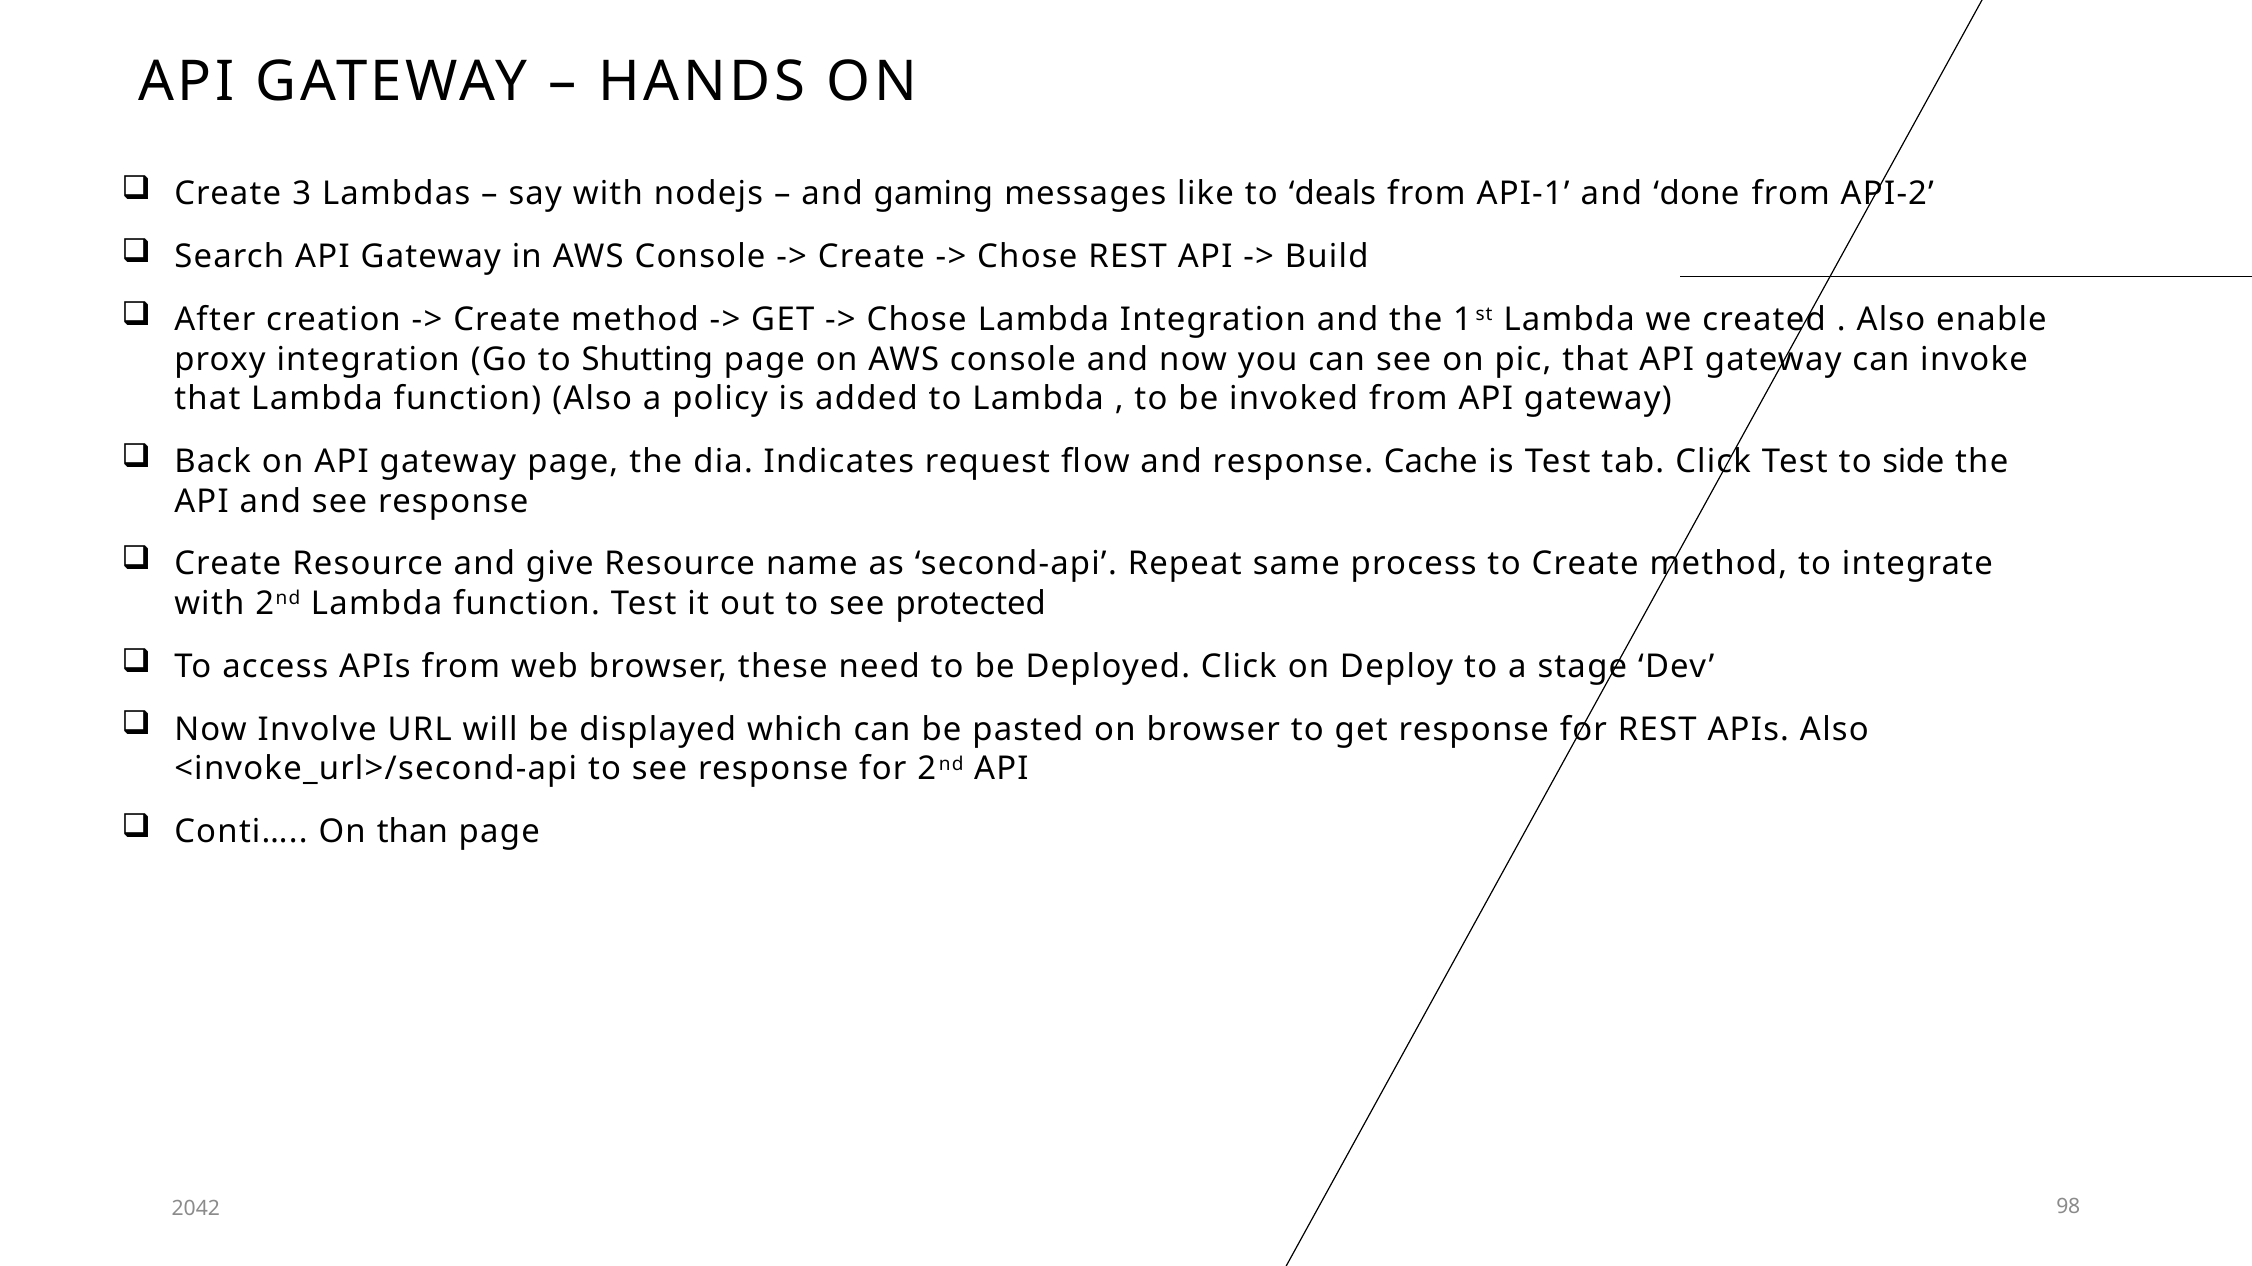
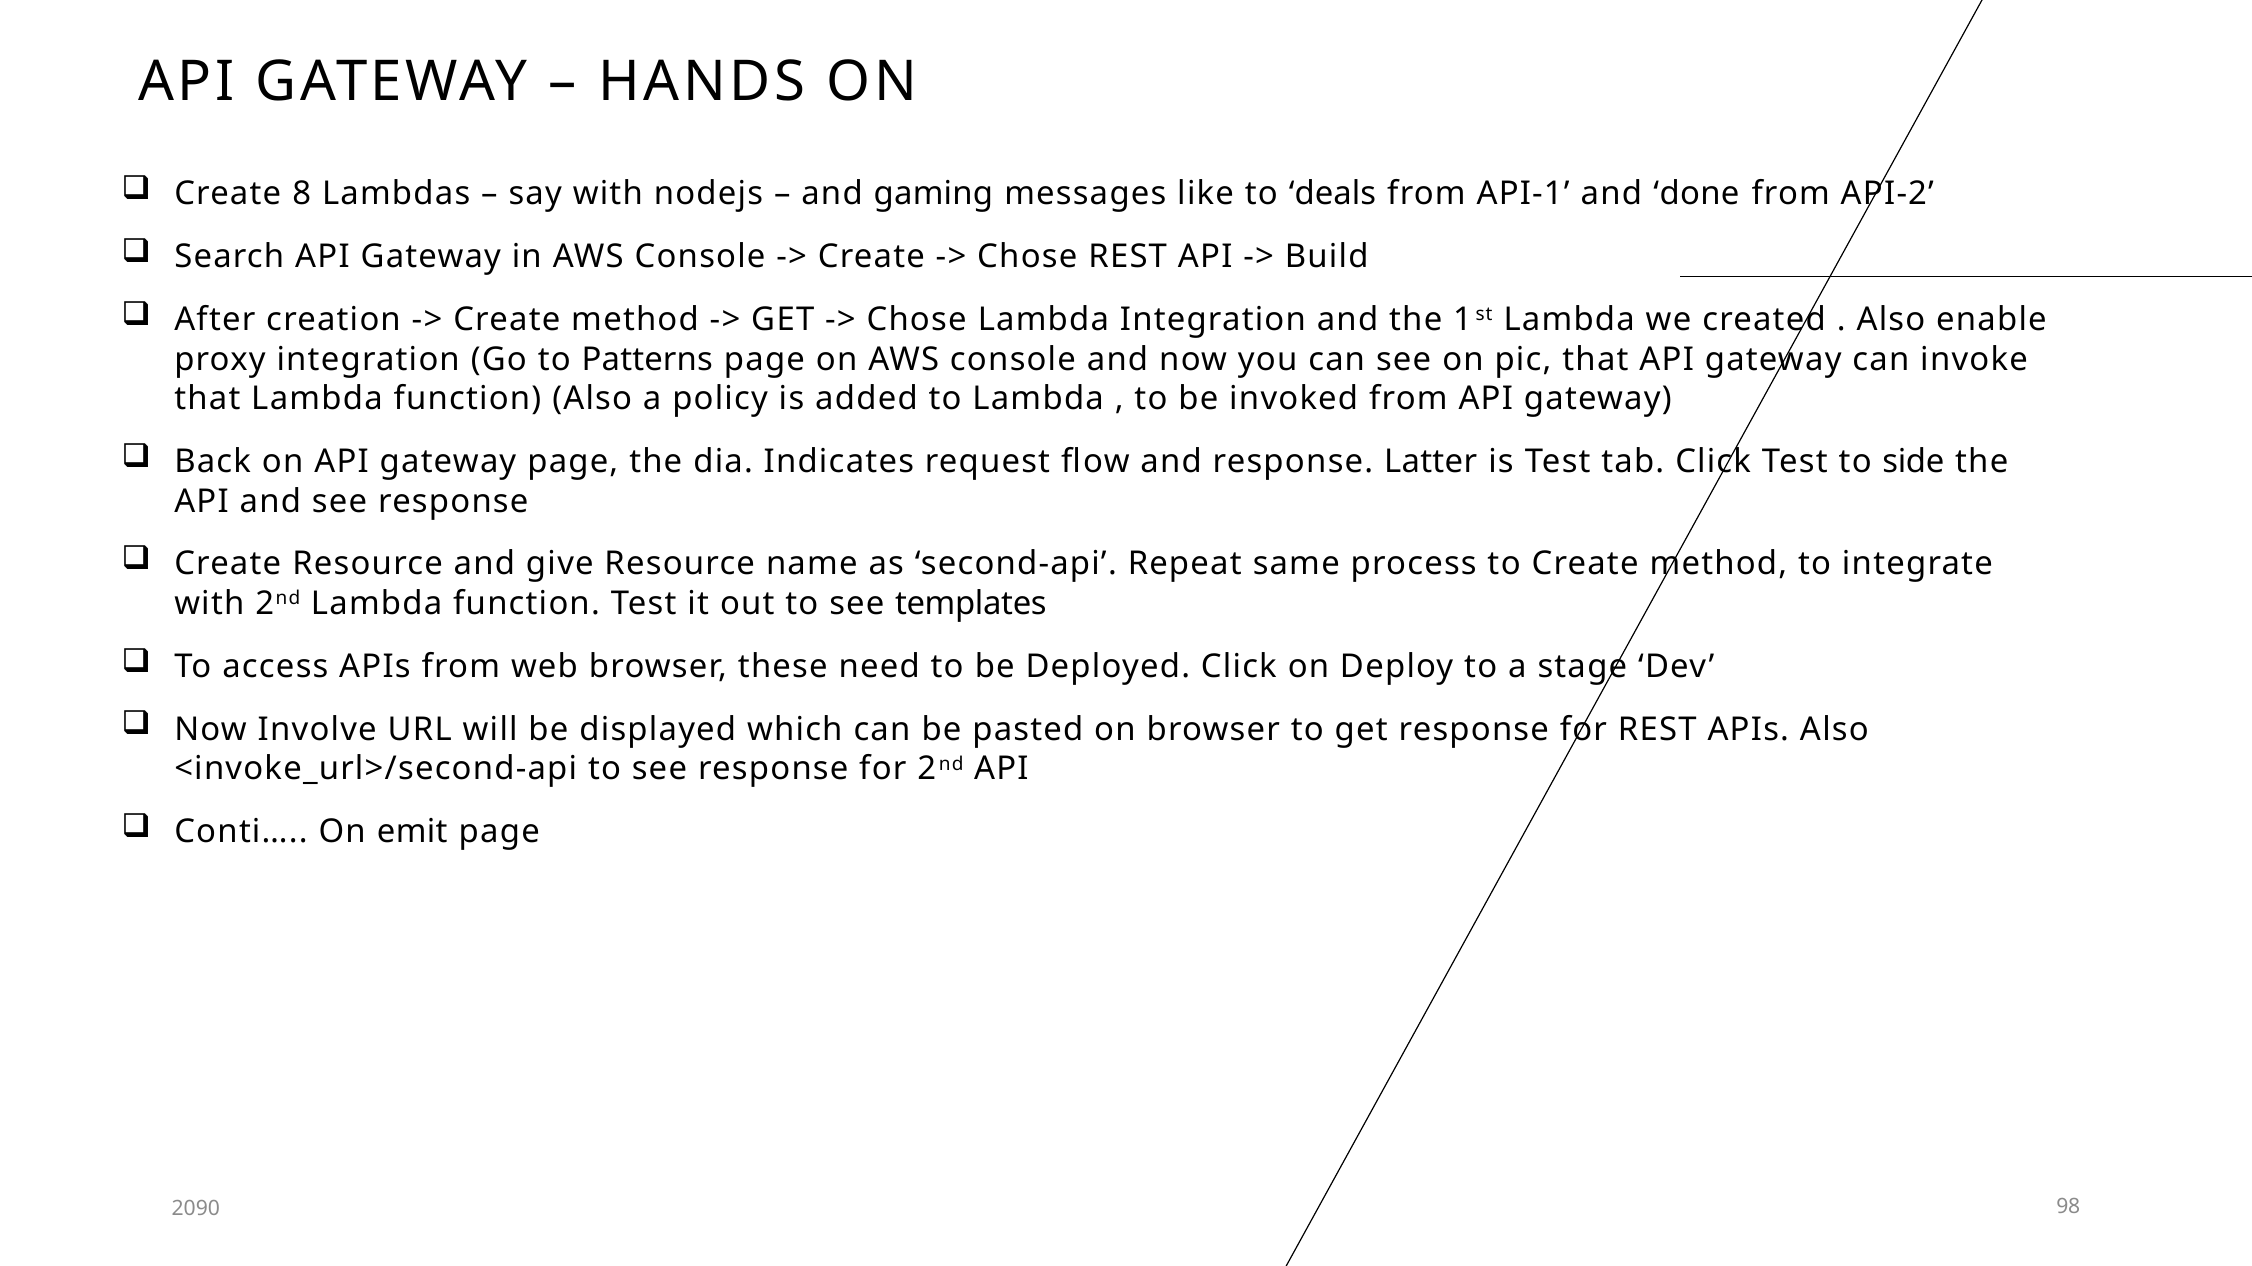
3: 3 -> 8
Shutting: Shutting -> Patterns
Cache: Cache -> Latter
protected: protected -> templates
than: than -> emit
2042: 2042 -> 2090
